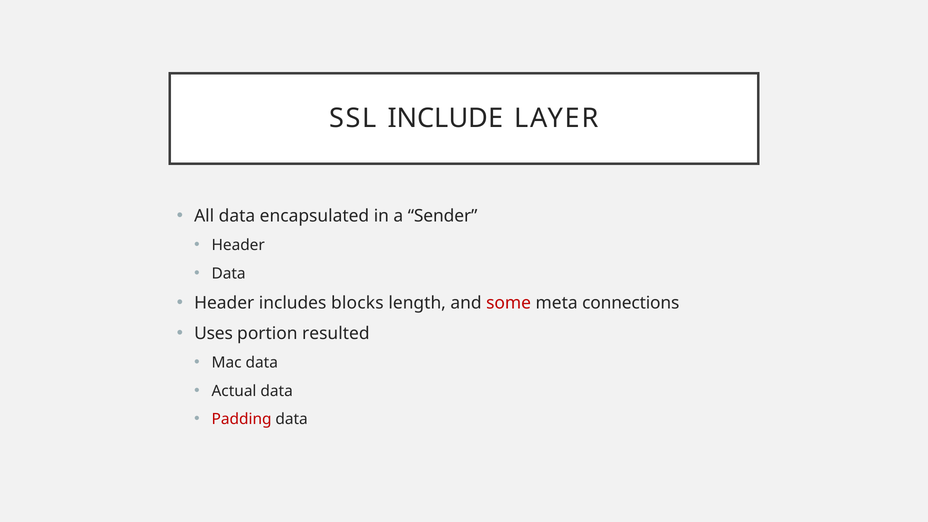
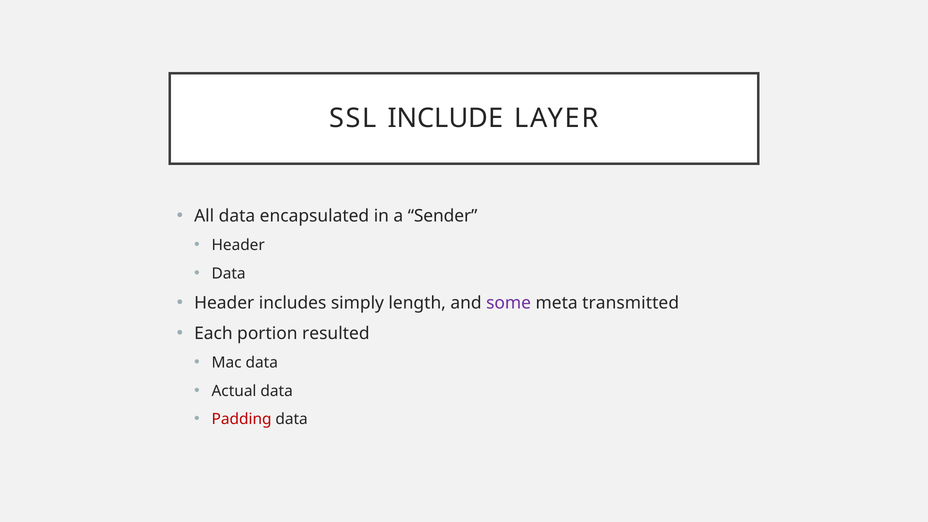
blocks: blocks -> simply
some colour: red -> purple
connections: connections -> transmitted
Uses: Uses -> Each
